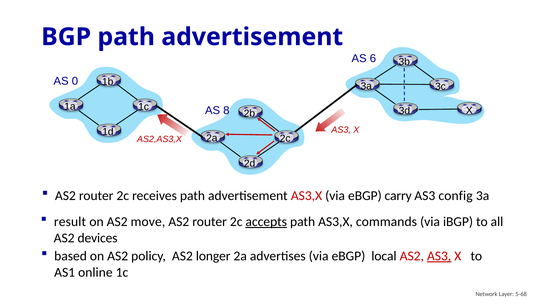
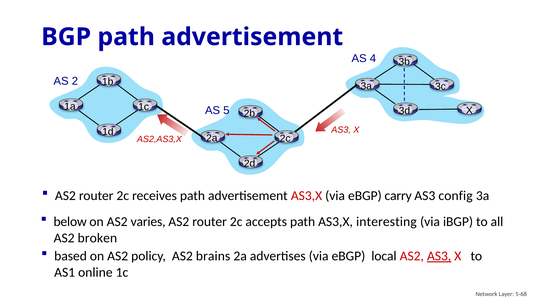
6: 6 -> 4
0: 0 -> 2
8: 8 -> 5
result: result -> below
move: move -> varies
accepts underline: present -> none
commands: commands -> interesting
devices: devices -> broken
longer: longer -> brains
